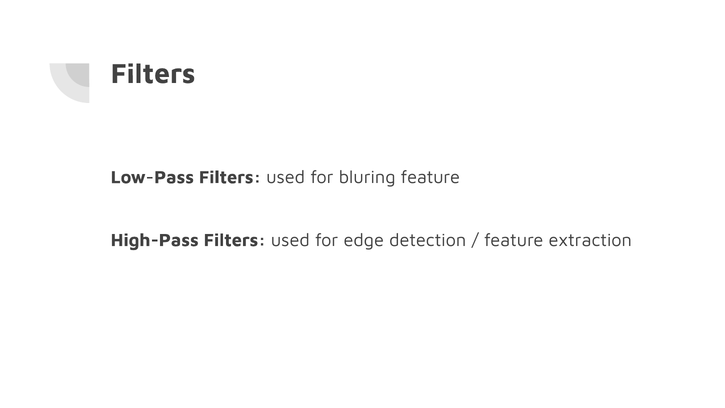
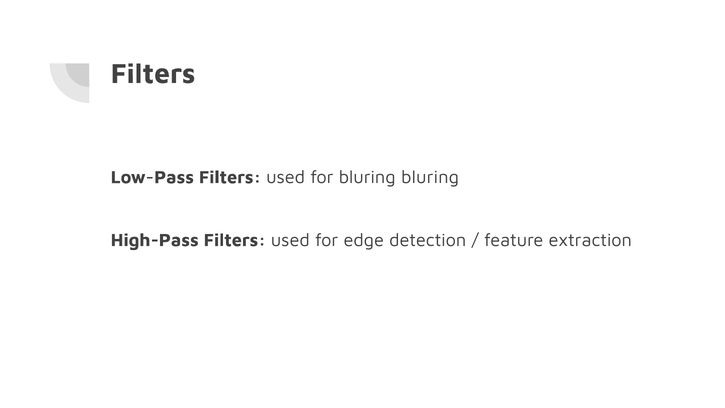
bluring feature: feature -> bluring
